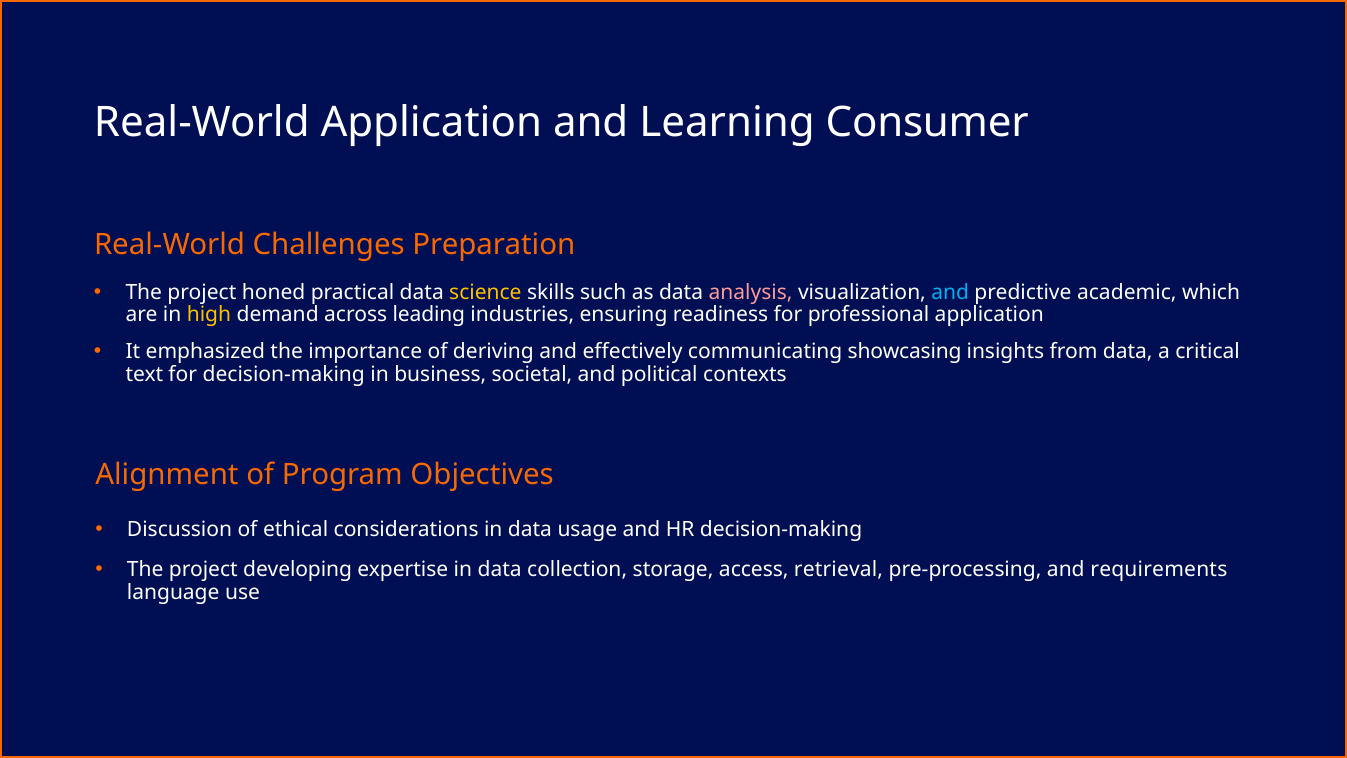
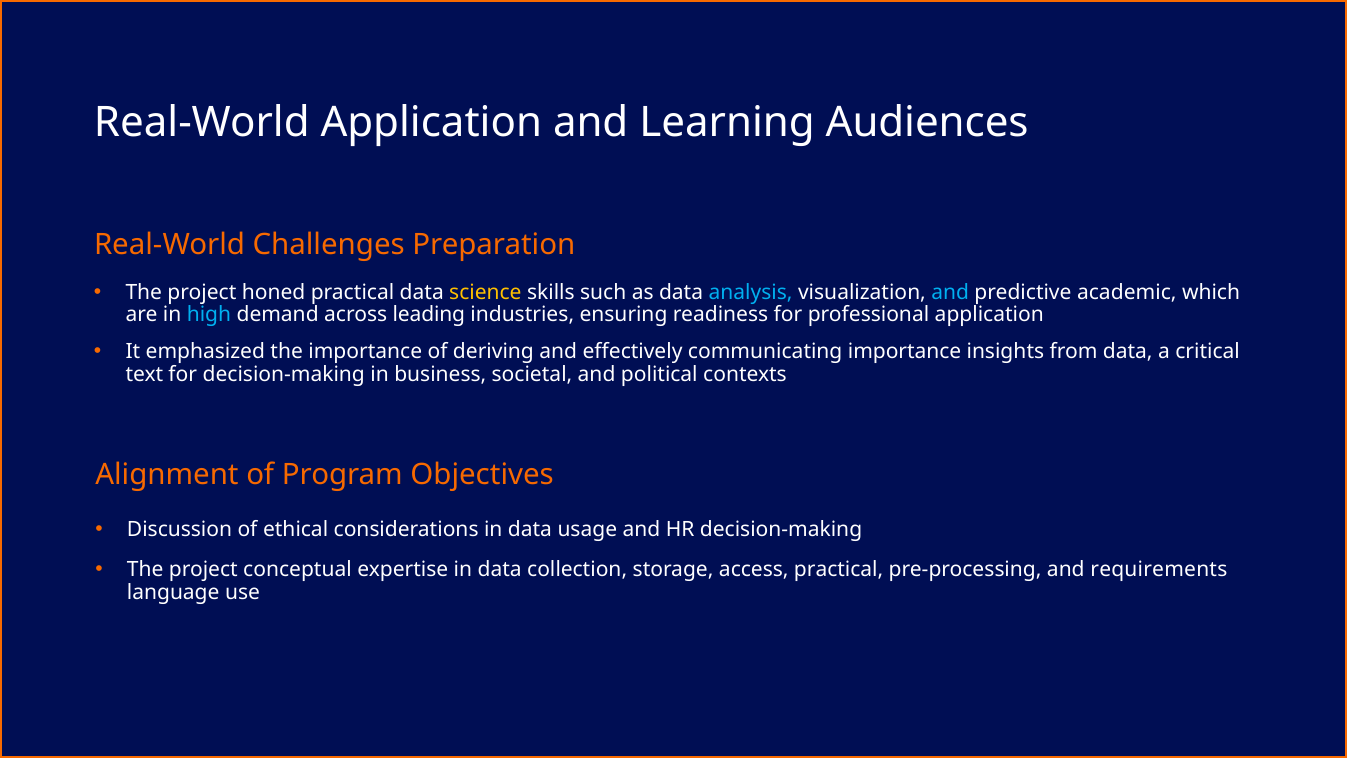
Consumer: Consumer -> Audiences
analysis colour: pink -> light blue
high colour: yellow -> light blue
communicating showcasing: showcasing -> importance
developing: developing -> conceptual
access retrieval: retrieval -> practical
